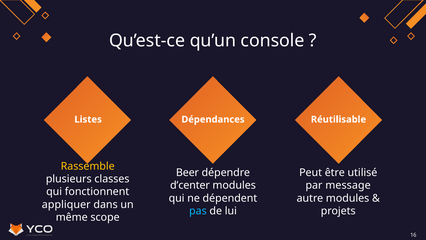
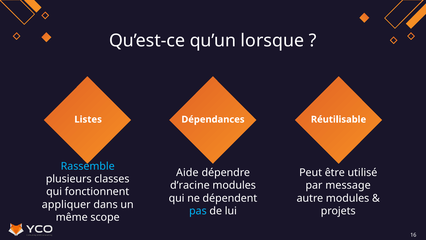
console: console -> lorsque
Rassemble colour: yellow -> light blue
Beer: Beer -> Aide
d’center: d’center -> d’racine
